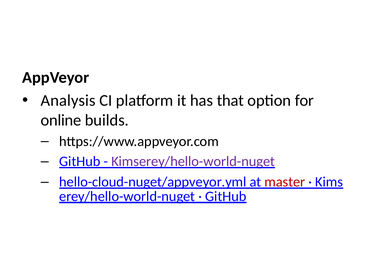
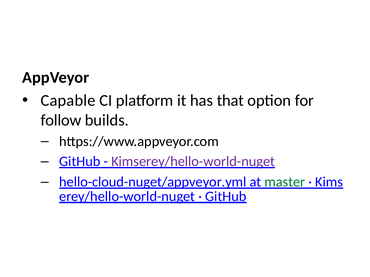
Analysis: Analysis -> Capable
online: online -> follow
master colour: red -> green
